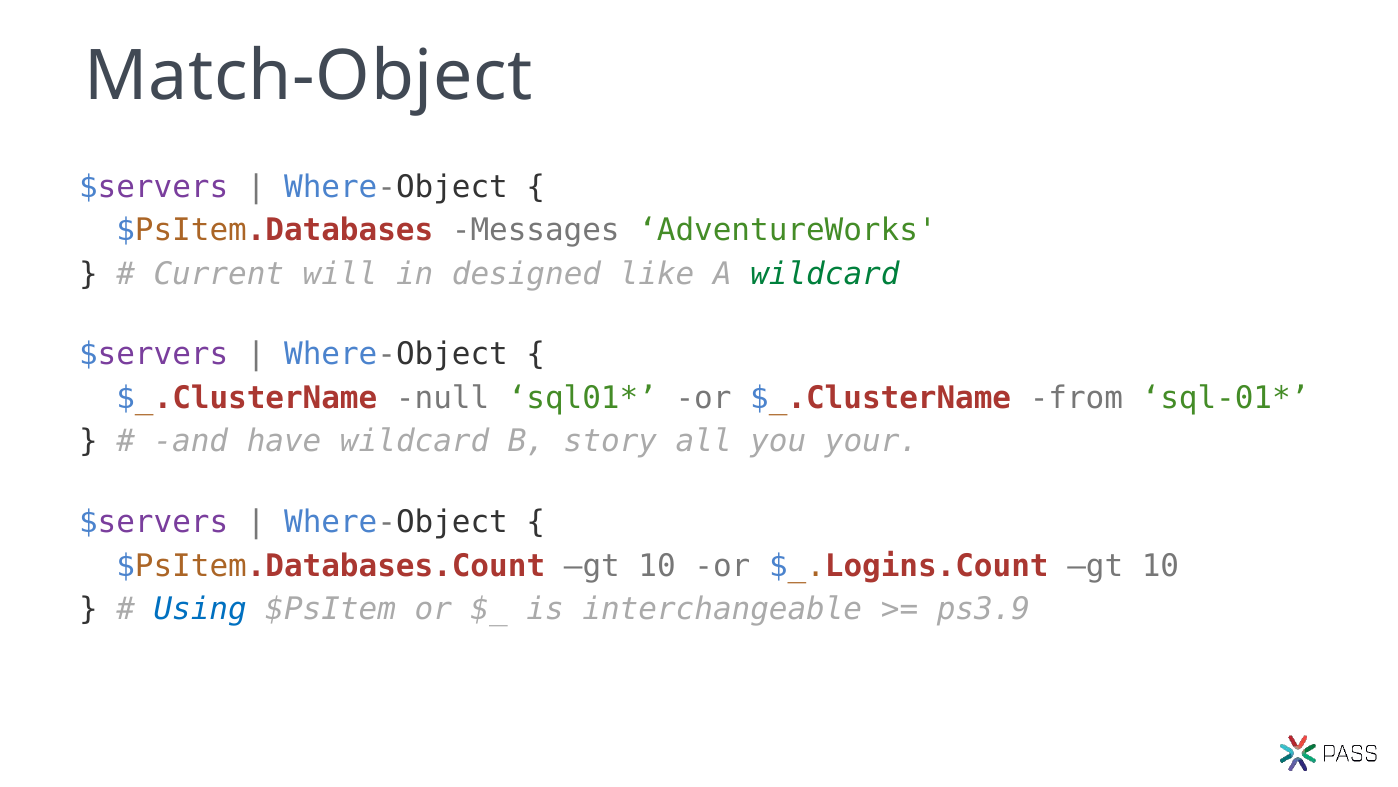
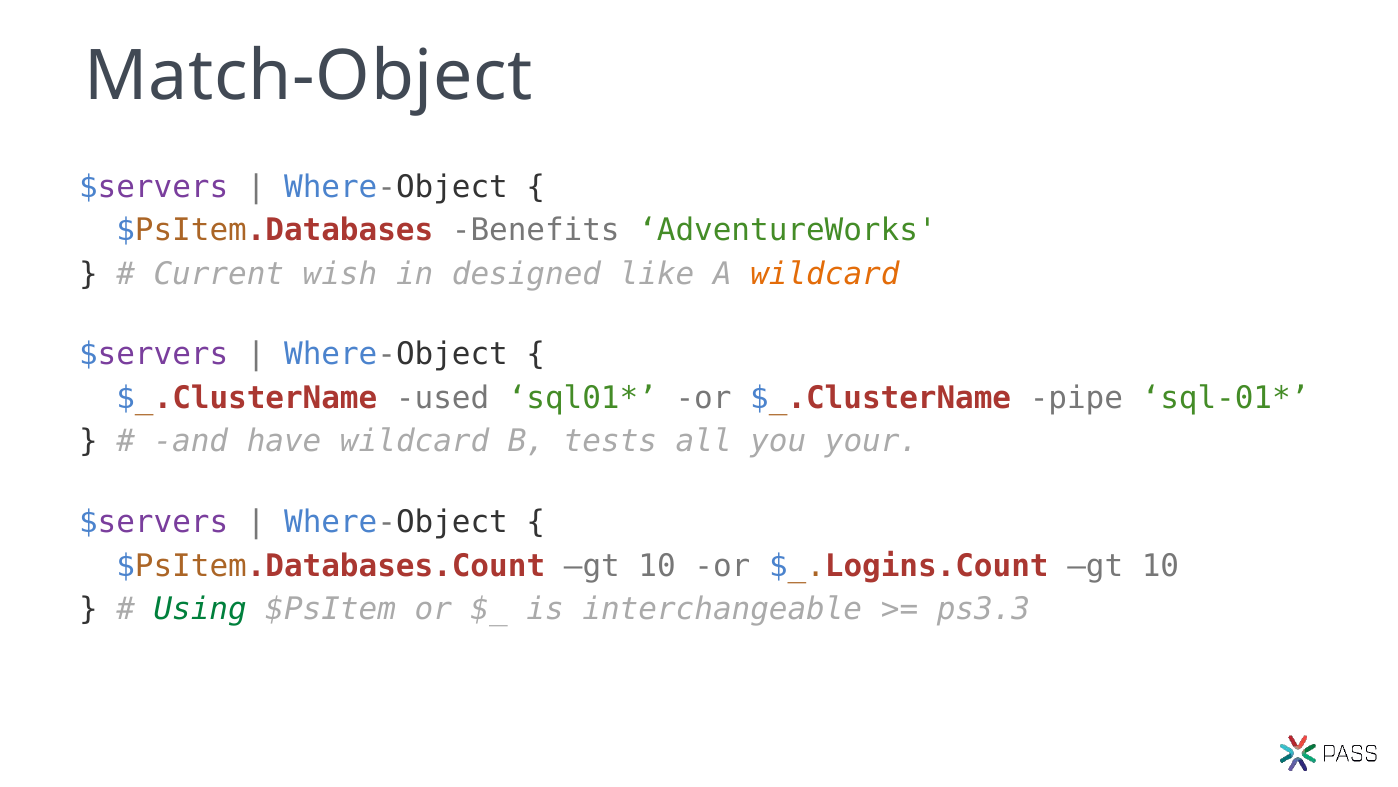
Messages: Messages -> Benefits
will: will -> wish
wildcard at (825, 274) colour: green -> orange
null: null -> used
from: from -> pipe
story: story -> tests
Using colour: blue -> green
ps3.9: ps3.9 -> ps3.3
